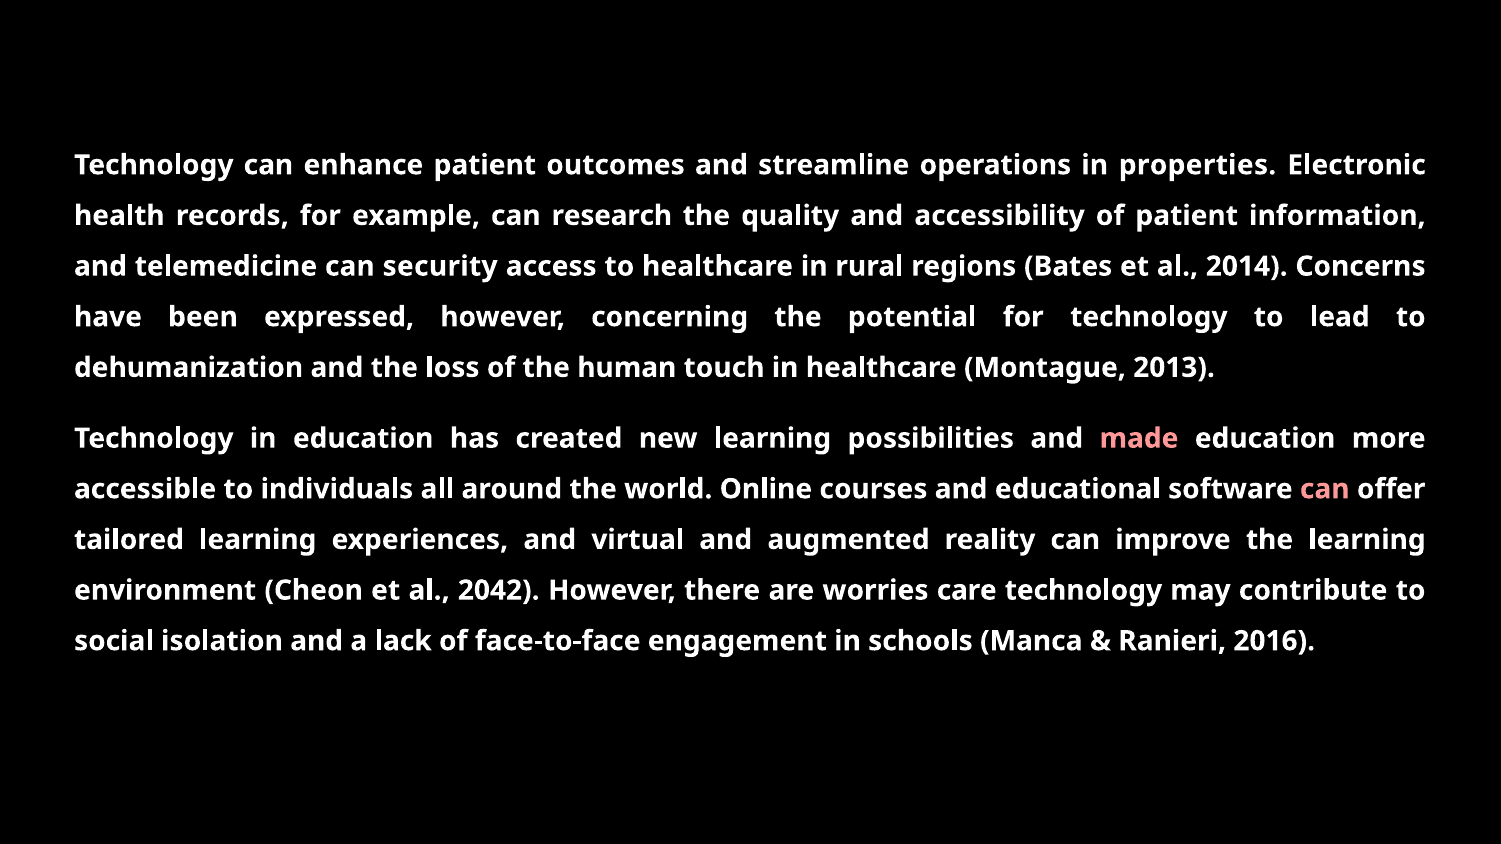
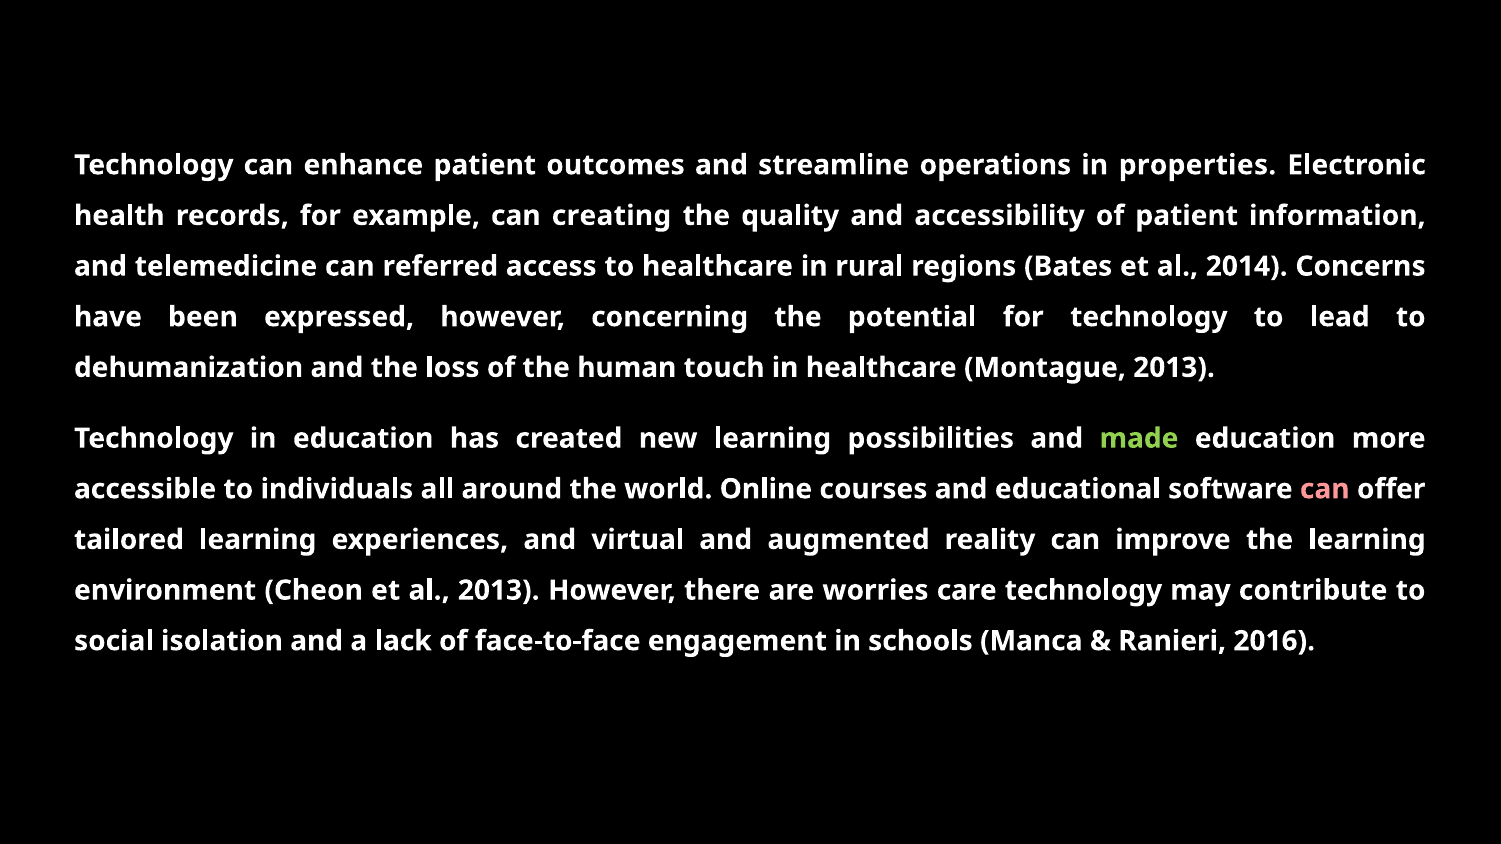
research: research -> creating
security: security -> referred
made colour: pink -> light green
al 2042: 2042 -> 2013
